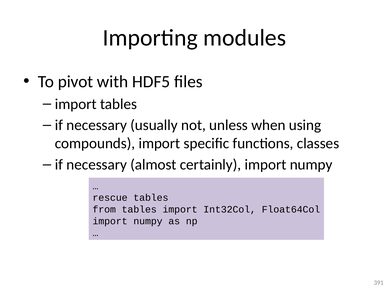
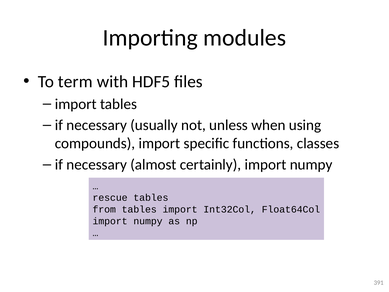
pivot: pivot -> term
